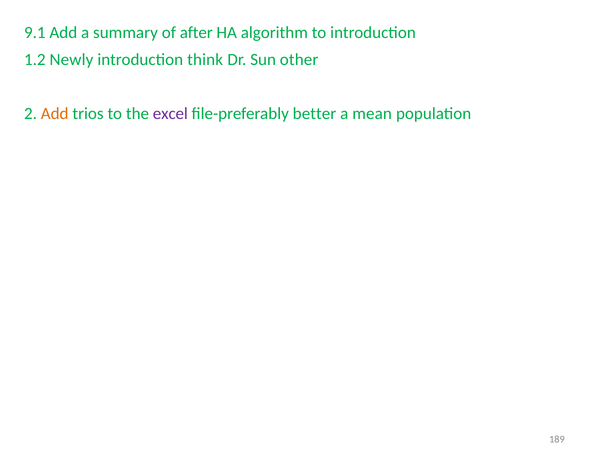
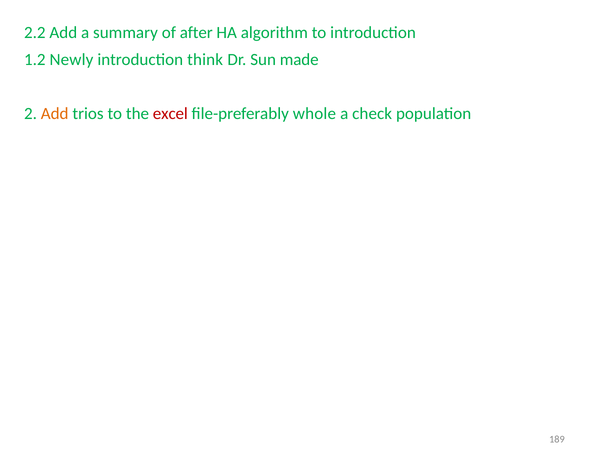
9.1: 9.1 -> 2.2
other: other -> made
excel colour: purple -> red
better: better -> whole
mean: mean -> check
